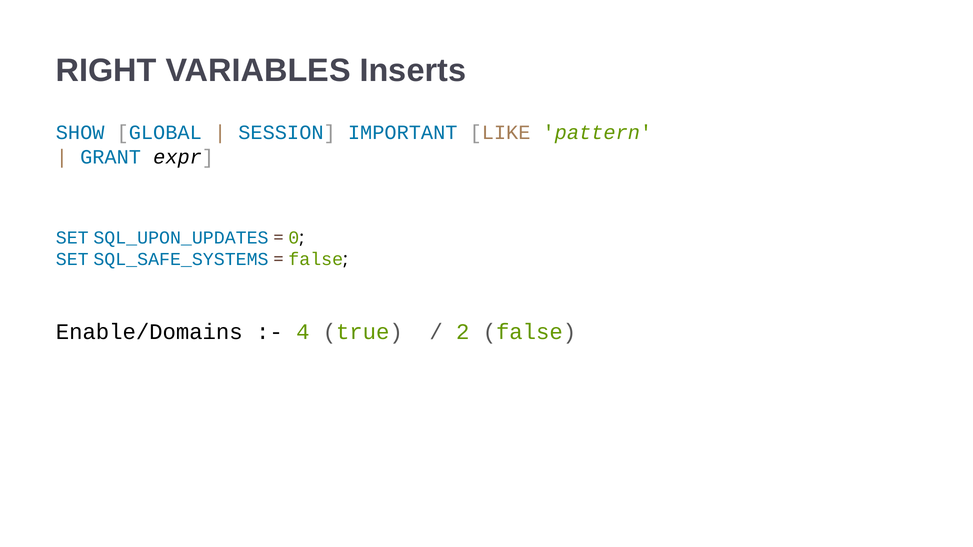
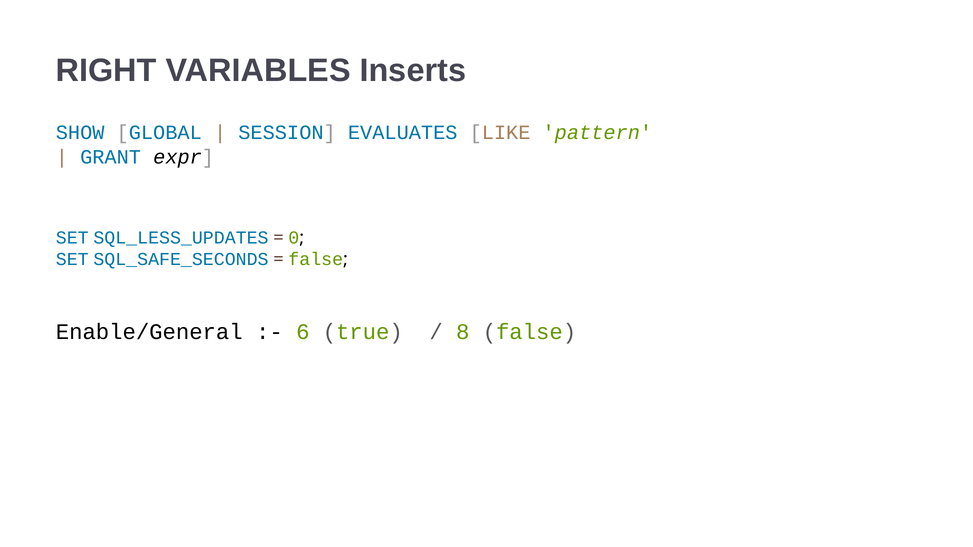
IMPORTANT: IMPORTANT -> EVALUATES
SQL_UPON_UPDATES: SQL_UPON_UPDATES -> SQL_LESS_UPDATES
SQL_SAFE_SYSTEMS: SQL_SAFE_SYSTEMS -> SQL_SAFE_SECONDS
Enable/Domains: Enable/Domains -> Enable/General
4: 4 -> 6
2: 2 -> 8
